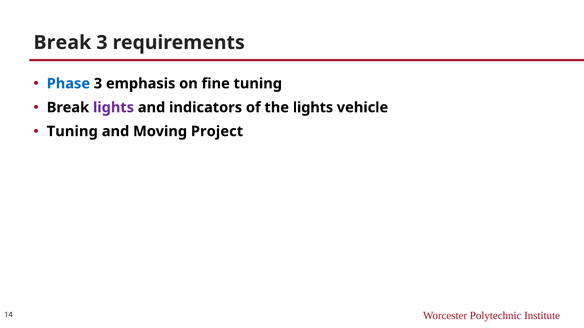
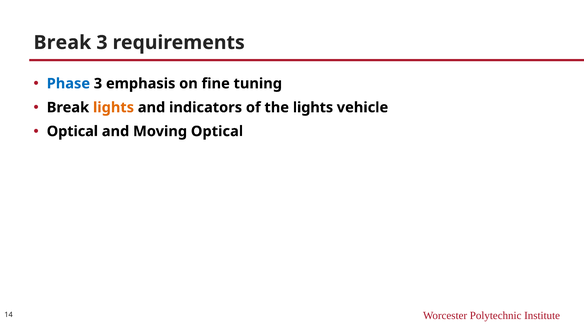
lights at (113, 108) colour: purple -> orange
Tuning at (72, 132): Tuning -> Optical
Moving Project: Project -> Optical
